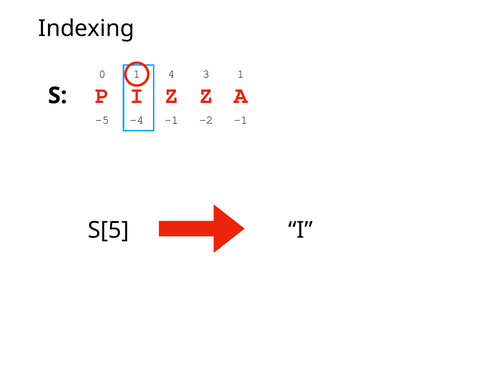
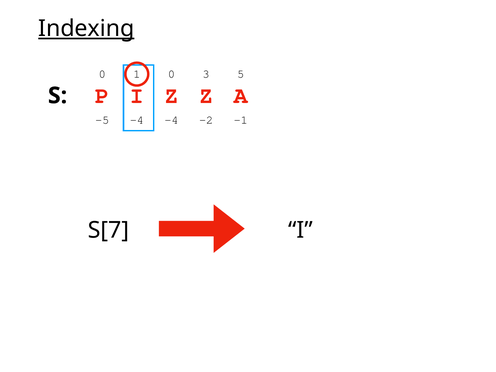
Indexing underline: none -> present
1 4: 4 -> 0
3 1: 1 -> 5
-4 -1: -1 -> -4
S[5: S[5 -> S[7
